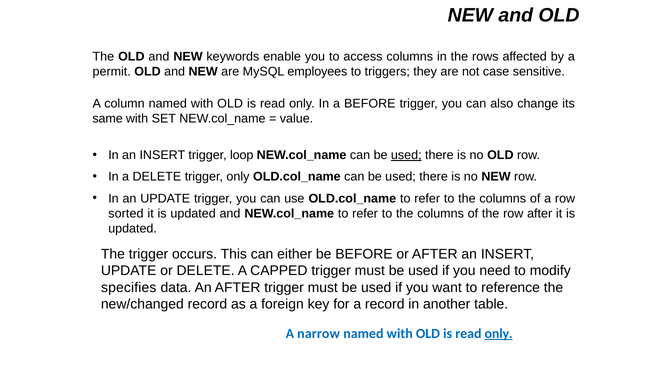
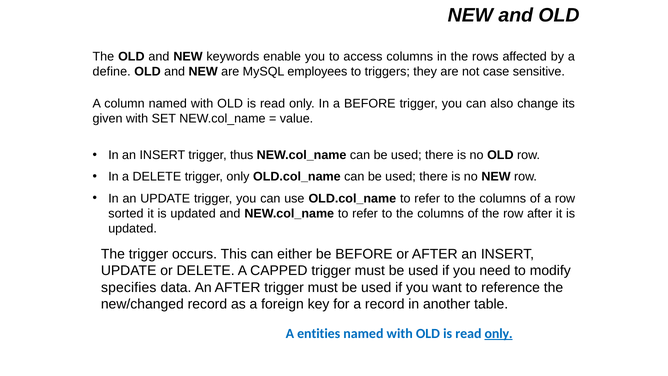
permit: permit -> define
same: same -> given
loop: loop -> thus
used at (406, 155) underline: present -> none
narrow: narrow -> entities
